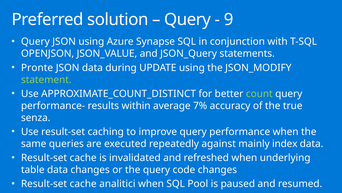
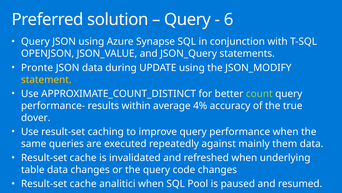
9: 9 -> 6
statement colour: light green -> yellow
7%: 7% -> 4%
senza: senza -> dover
index: index -> them
